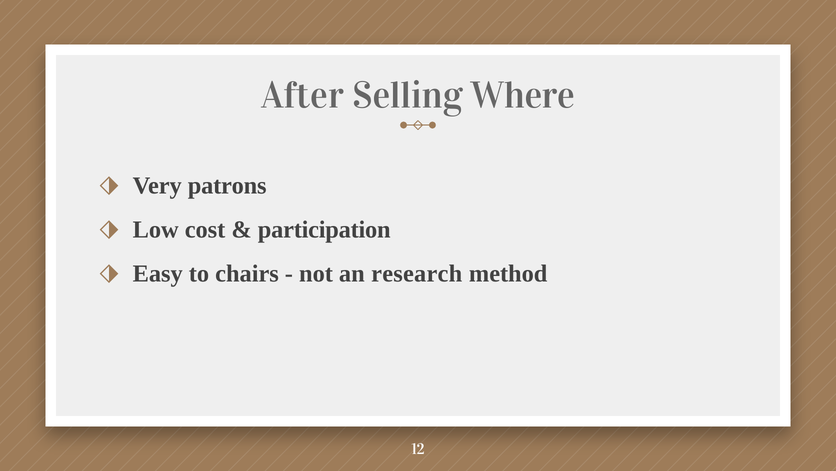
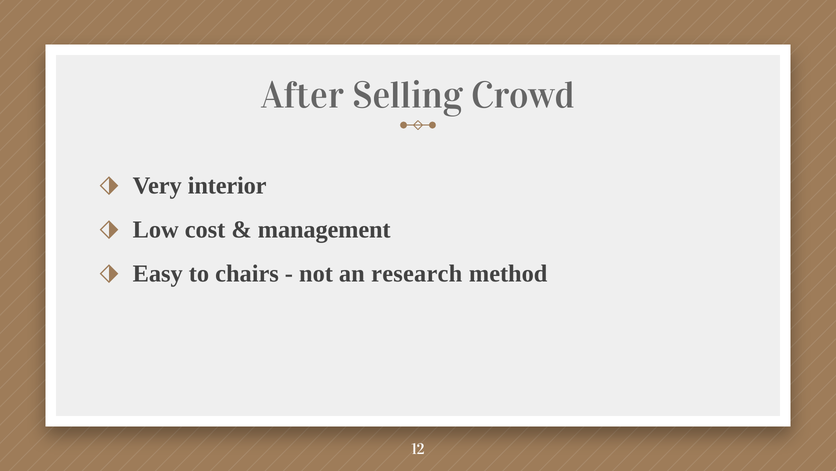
Where: Where -> Crowd
patrons: patrons -> interior
participation: participation -> management
